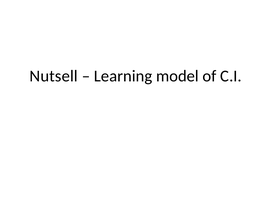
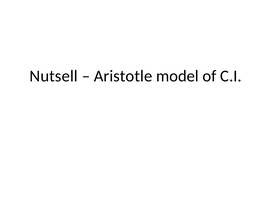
Learning: Learning -> Aristotle
